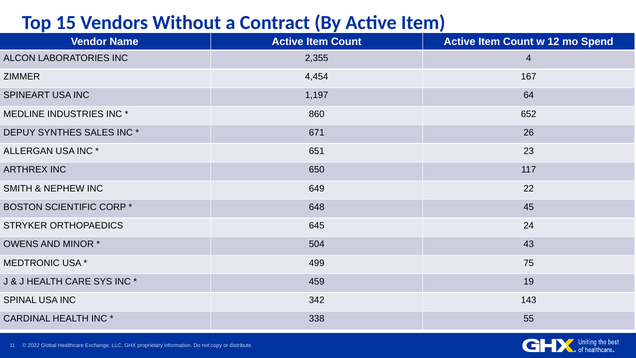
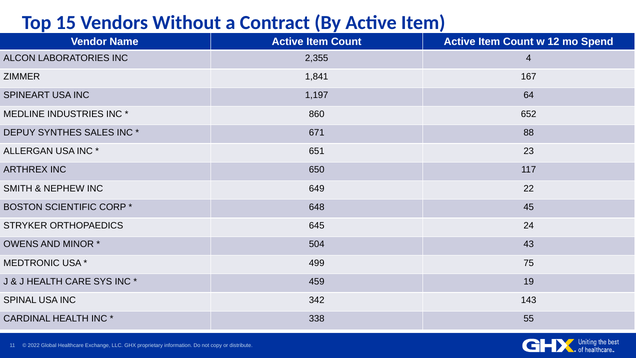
4,454: 4,454 -> 1,841
26: 26 -> 88
